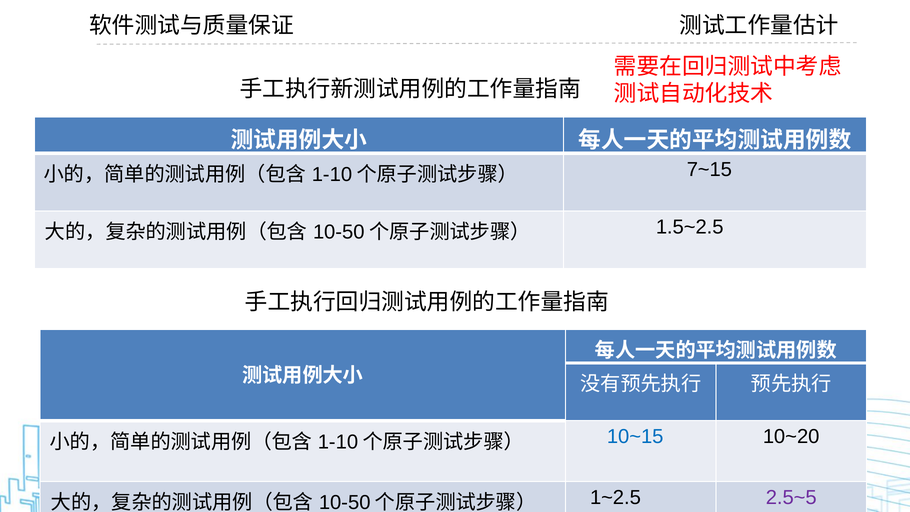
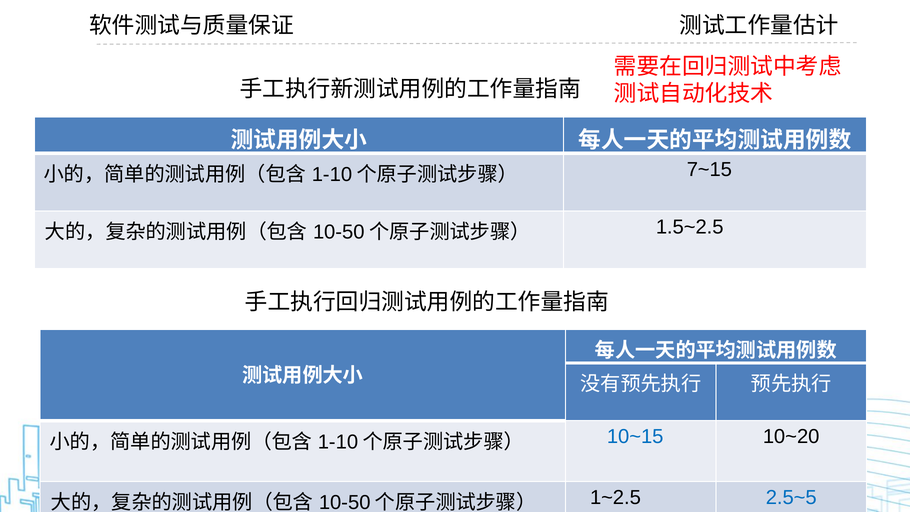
2.5~5 colour: purple -> blue
